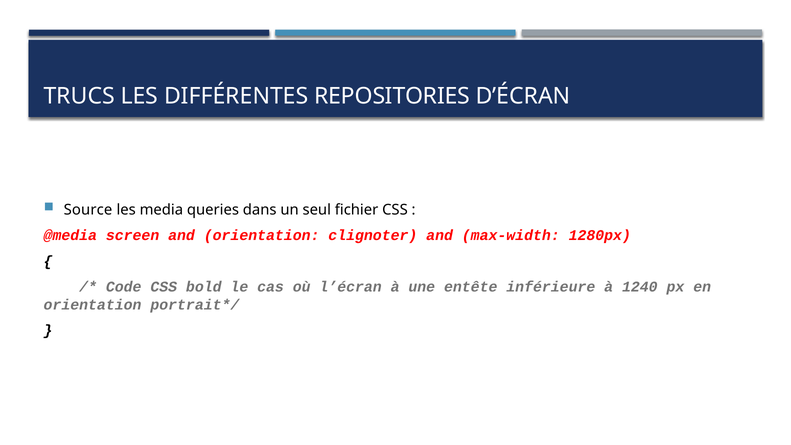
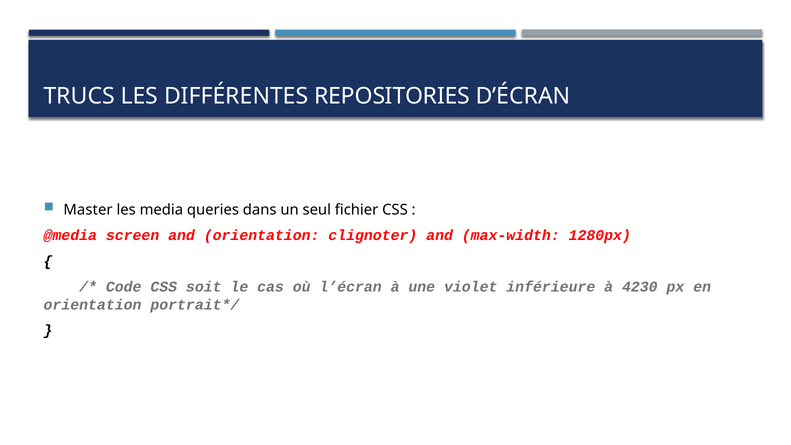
Source: Source -> Master
bold: bold -> soit
entête: entête -> violet
1240: 1240 -> 4230
